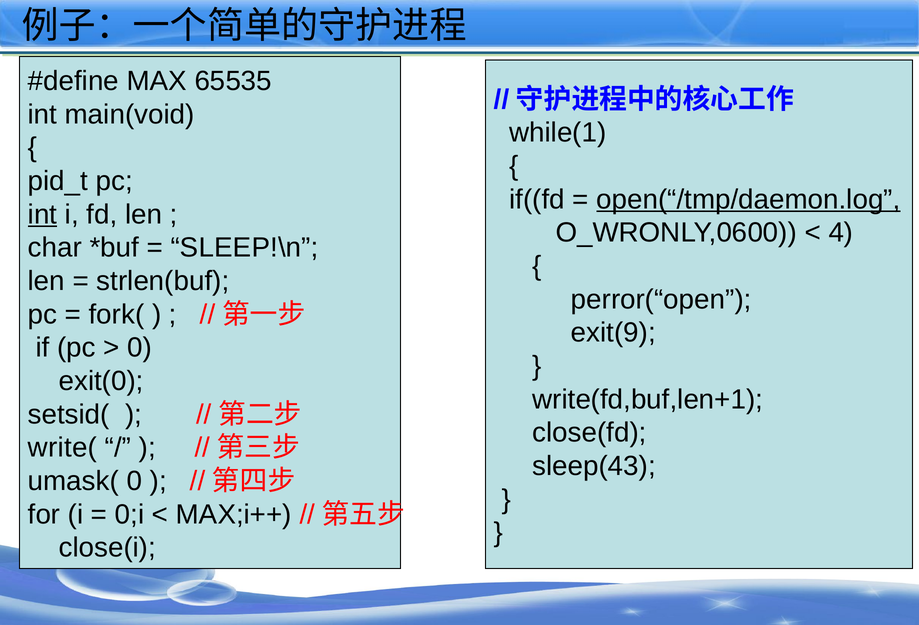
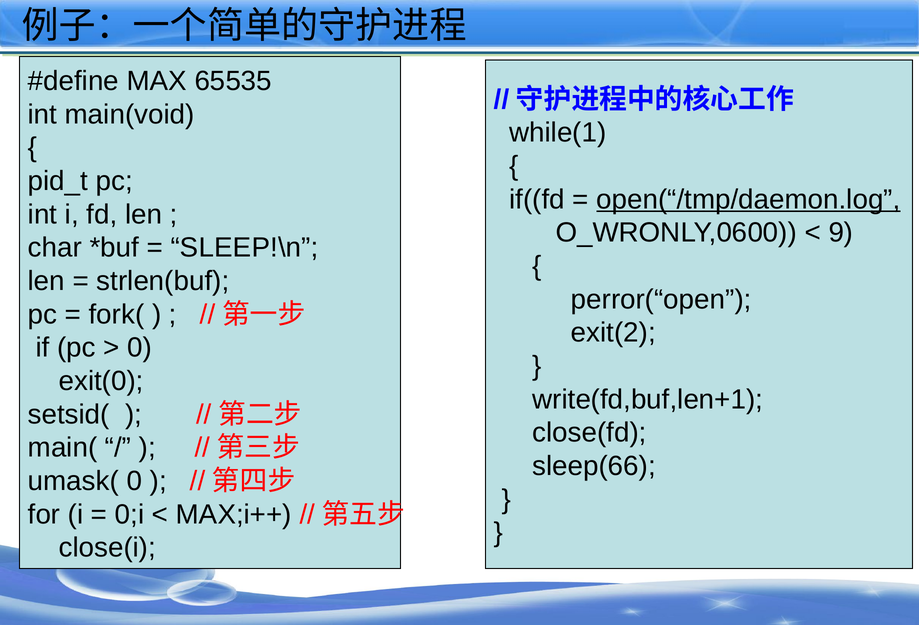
int at (42, 214) underline: present -> none
4: 4 -> 9
exit(9: exit(9 -> exit(2
write(: write( -> main(
sleep(43: sleep(43 -> sleep(66
